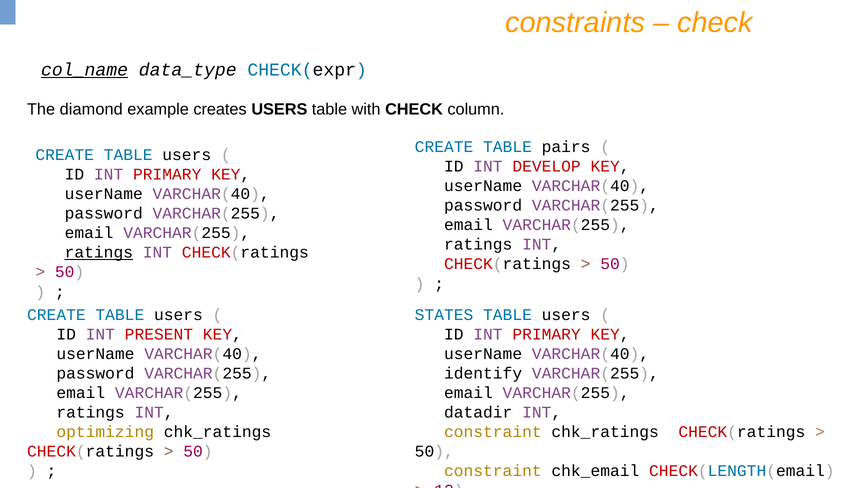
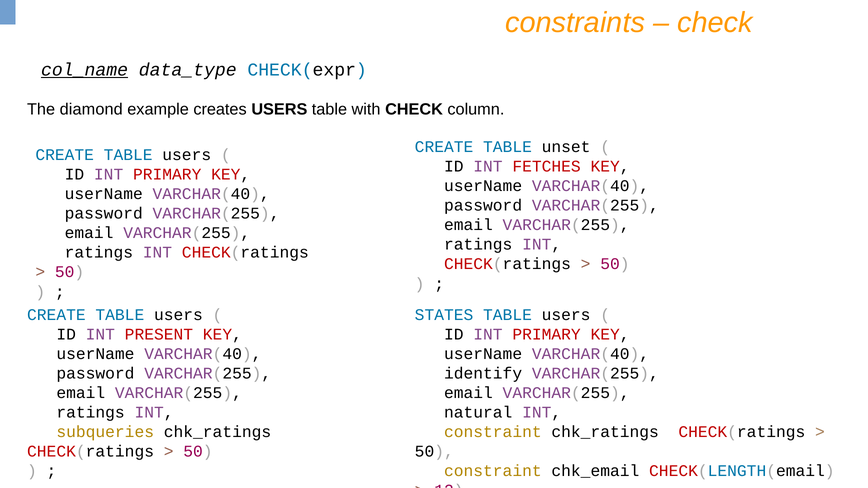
pairs: pairs -> unset
DEVELOP: DEVELOP -> FETCHES
ratings at (99, 253) underline: present -> none
datadir: datadir -> natural
optimizing: optimizing -> subqueries
